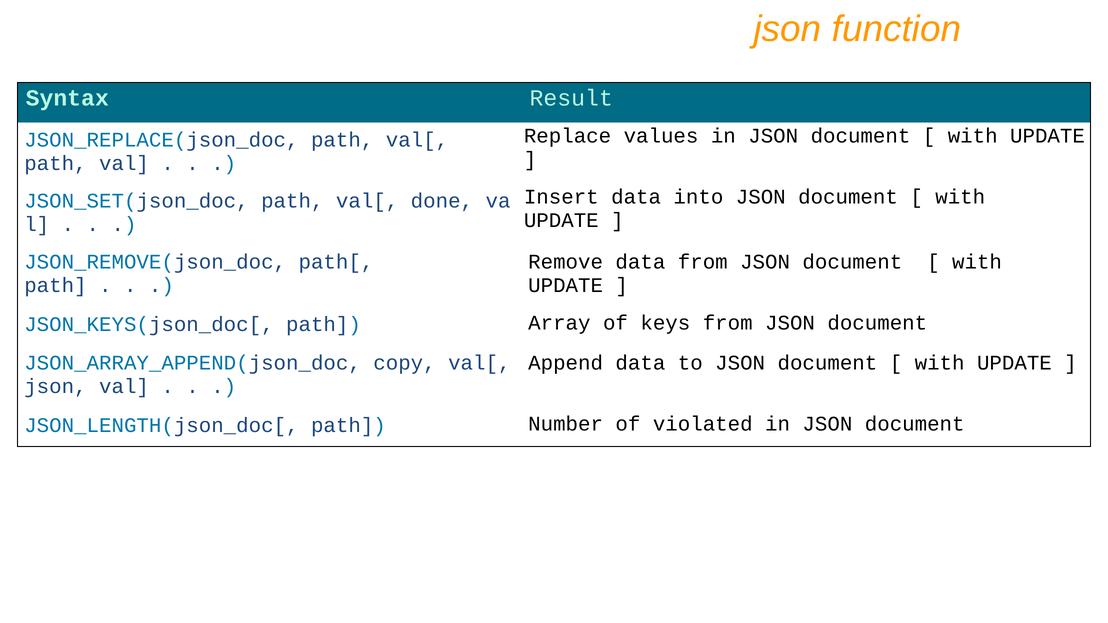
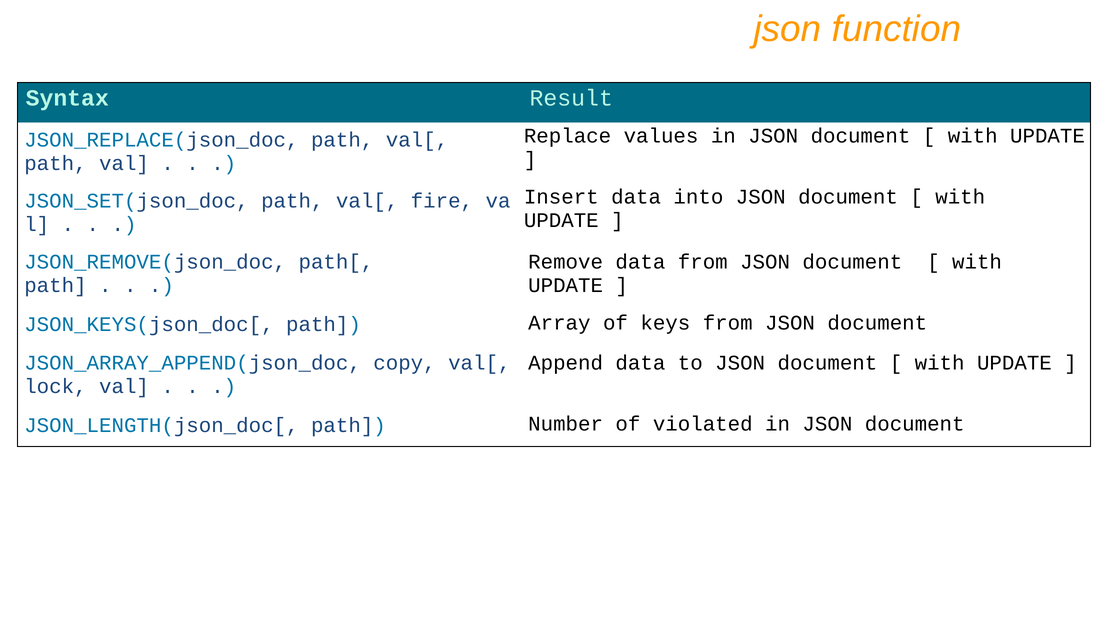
done: done -> fire
json at (55, 387): json -> lock
